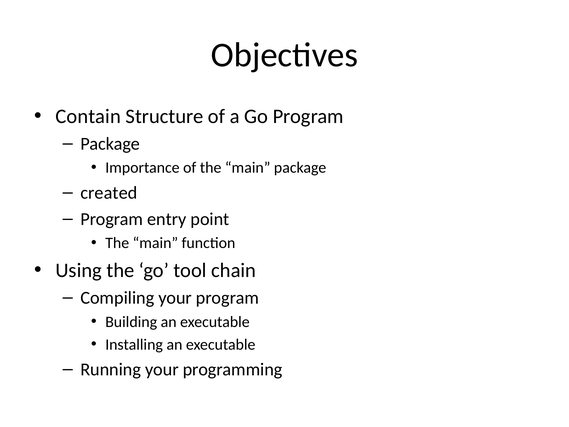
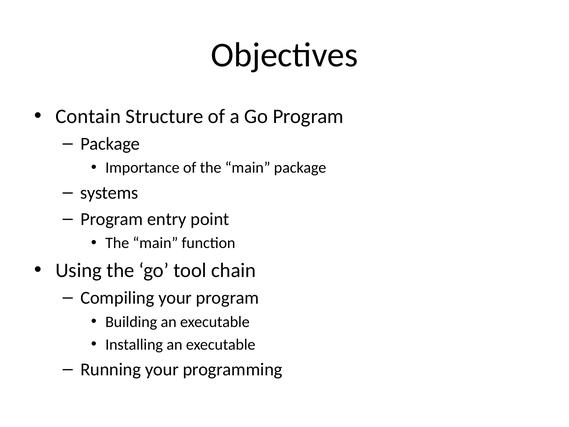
created: created -> systems
